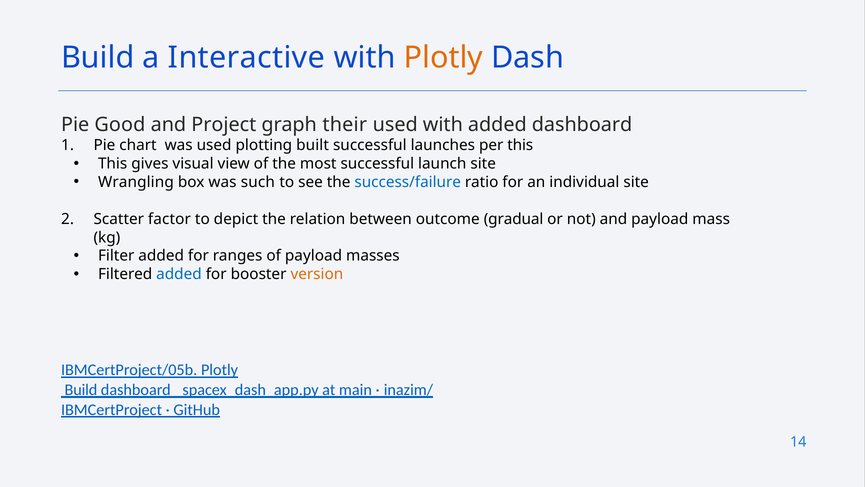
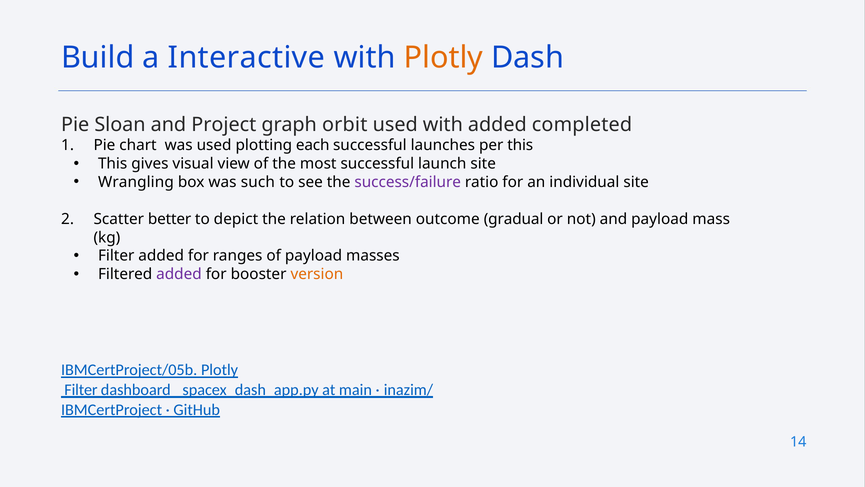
Good: Good -> Sloan
their: their -> orbit
dashboard: dashboard -> completed
built: built -> each
success/failure colour: blue -> purple
factor: factor -> better
added at (179, 274) colour: blue -> purple
Build at (81, 390): Build -> Filter
